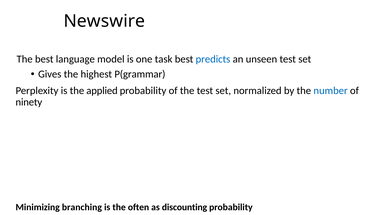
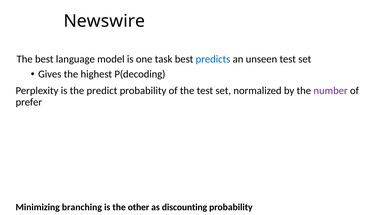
P(grammar: P(grammar -> P(decoding
applied: applied -> predict
number colour: blue -> purple
ninety: ninety -> prefer
often: often -> other
